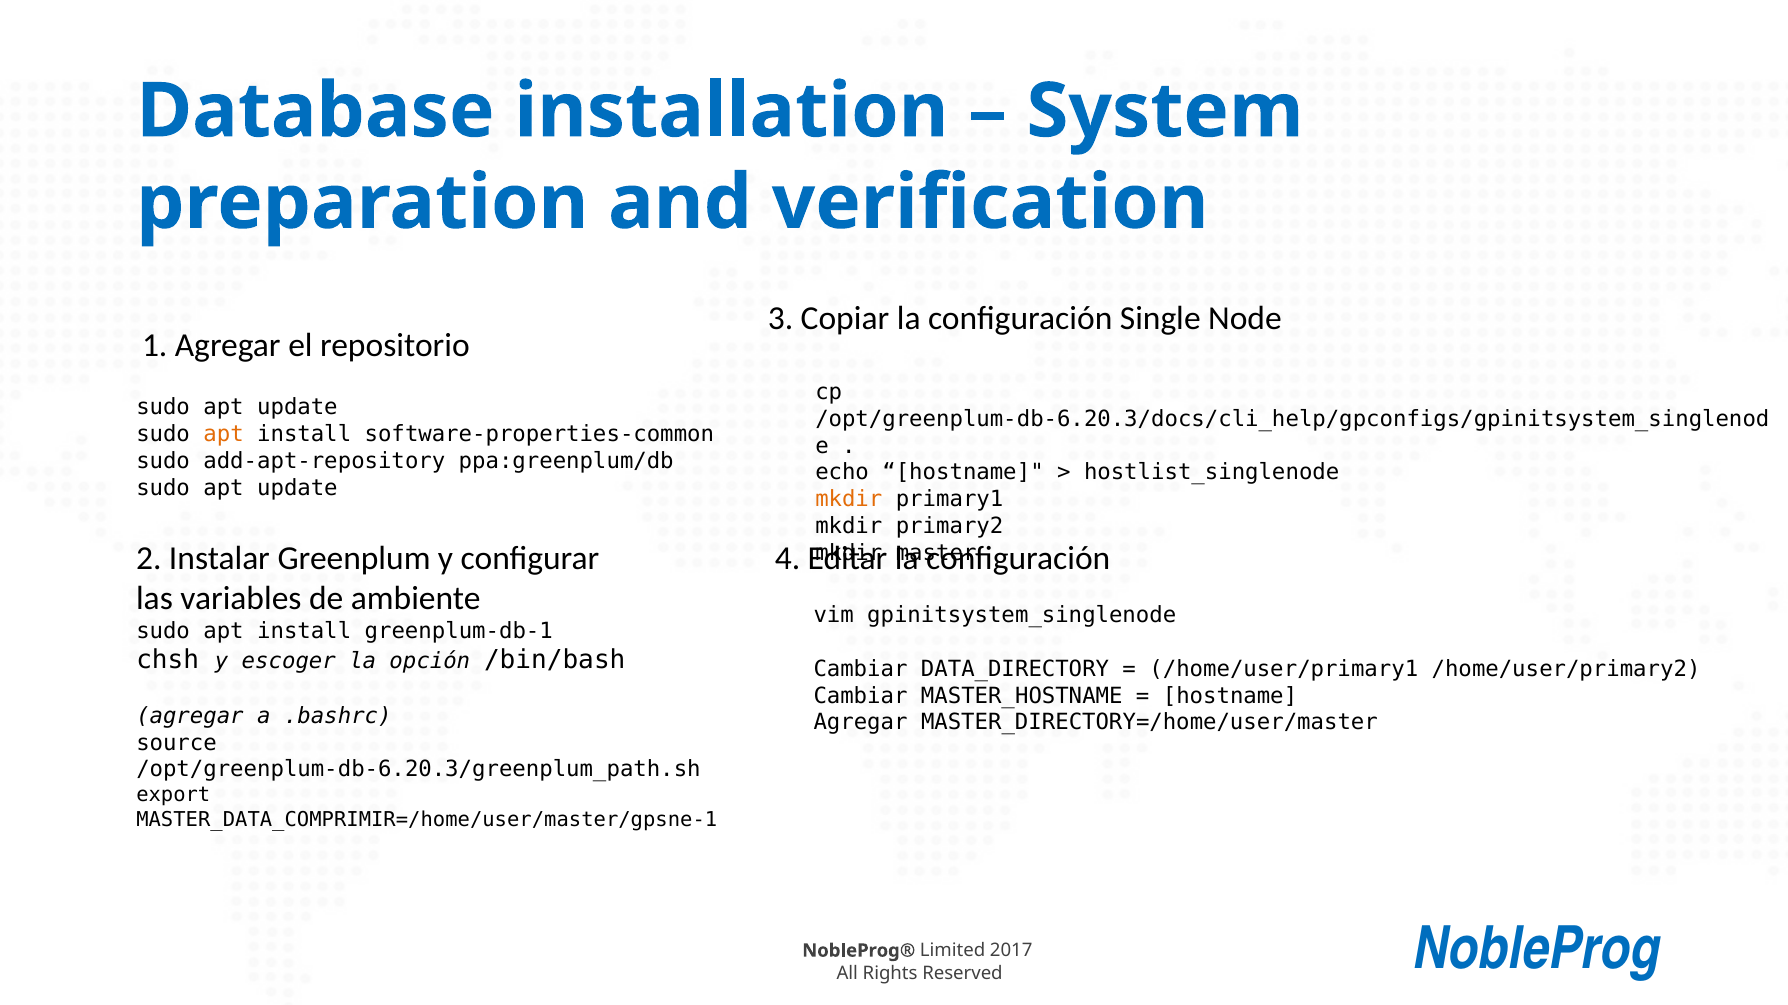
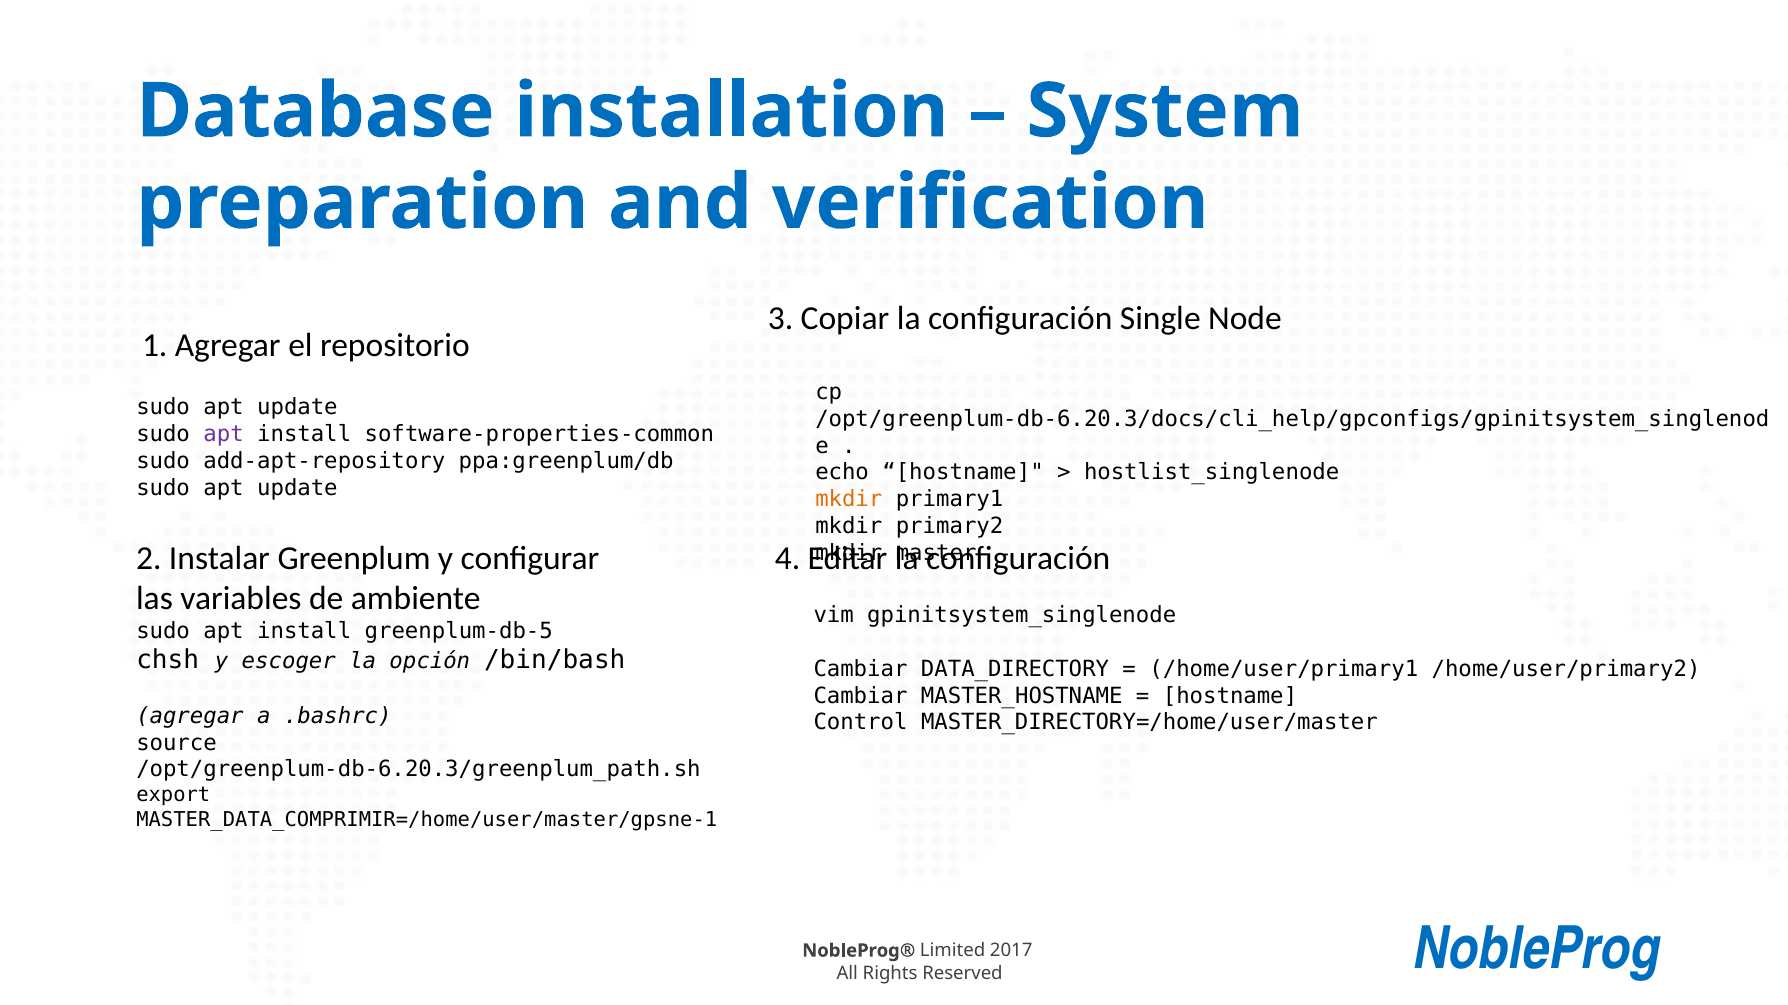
apt at (224, 434) colour: orange -> purple
greenplum-db-1: greenplum-db-1 -> greenplum-db-5
Agregar at (861, 723): Agregar -> Control
